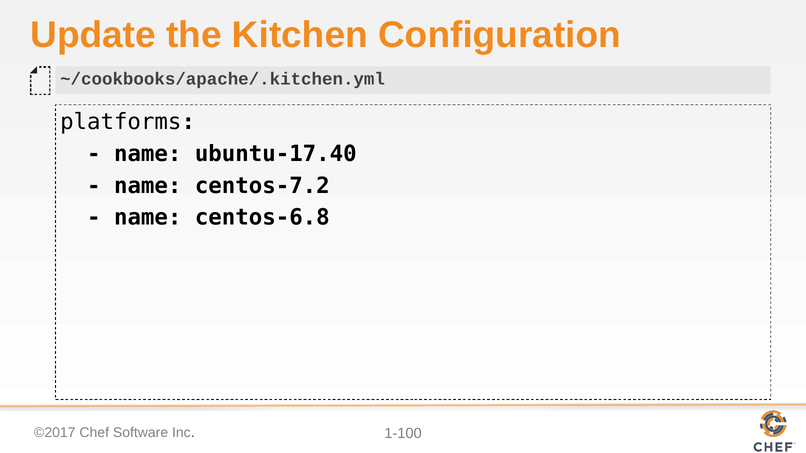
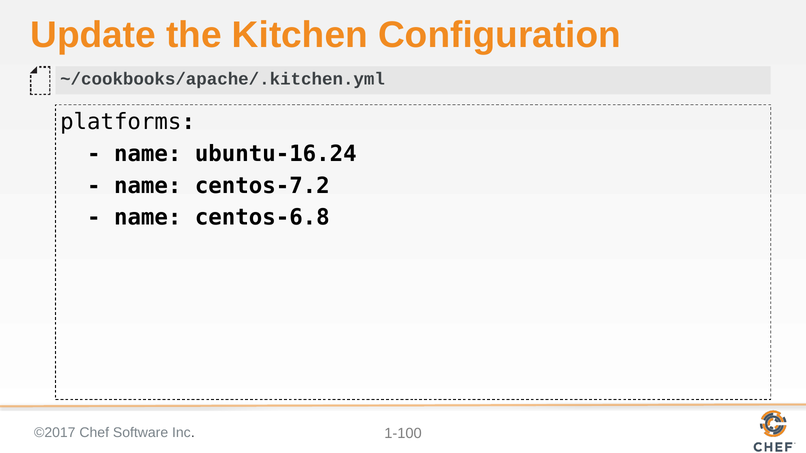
ubuntu-17.40: ubuntu-17.40 -> ubuntu-16.24
